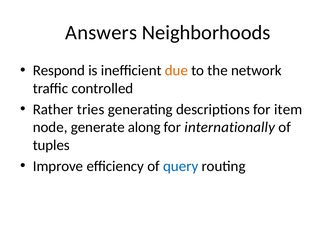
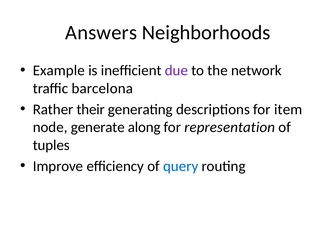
Respond: Respond -> Example
due colour: orange -> purple
controlled: controlled -> barcelona
tries: tries -> their
internationally: internationally -> representation
